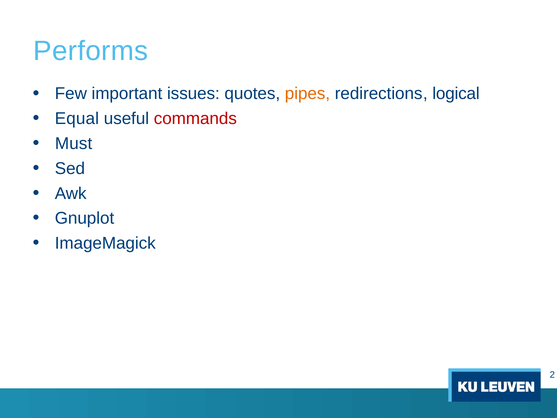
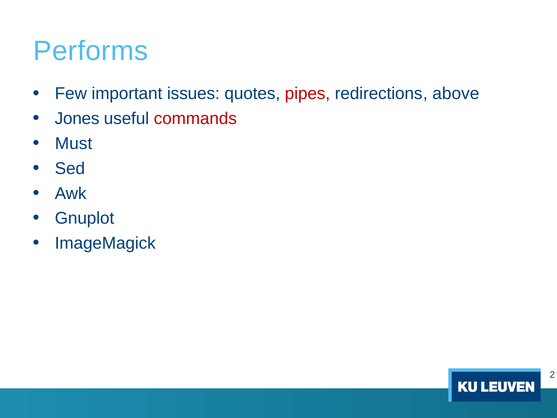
pipes colour: orange -> red
logical: logical -> above
Equal: Equal -> Jones
